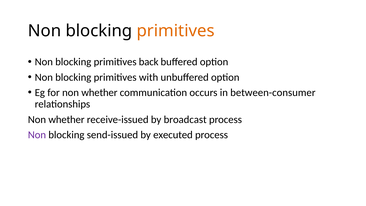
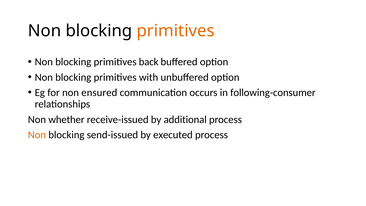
for non whether: whether -> ensured
between-consumer: between-consumer -> following-consumer
broadcast: broadcast -> additional
Non at (37, 135) colour: purple -> orange
